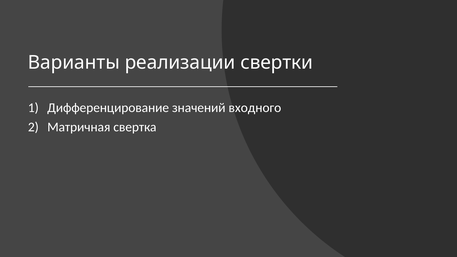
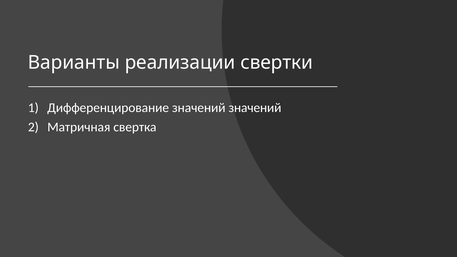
значений входного: входного -> значений
